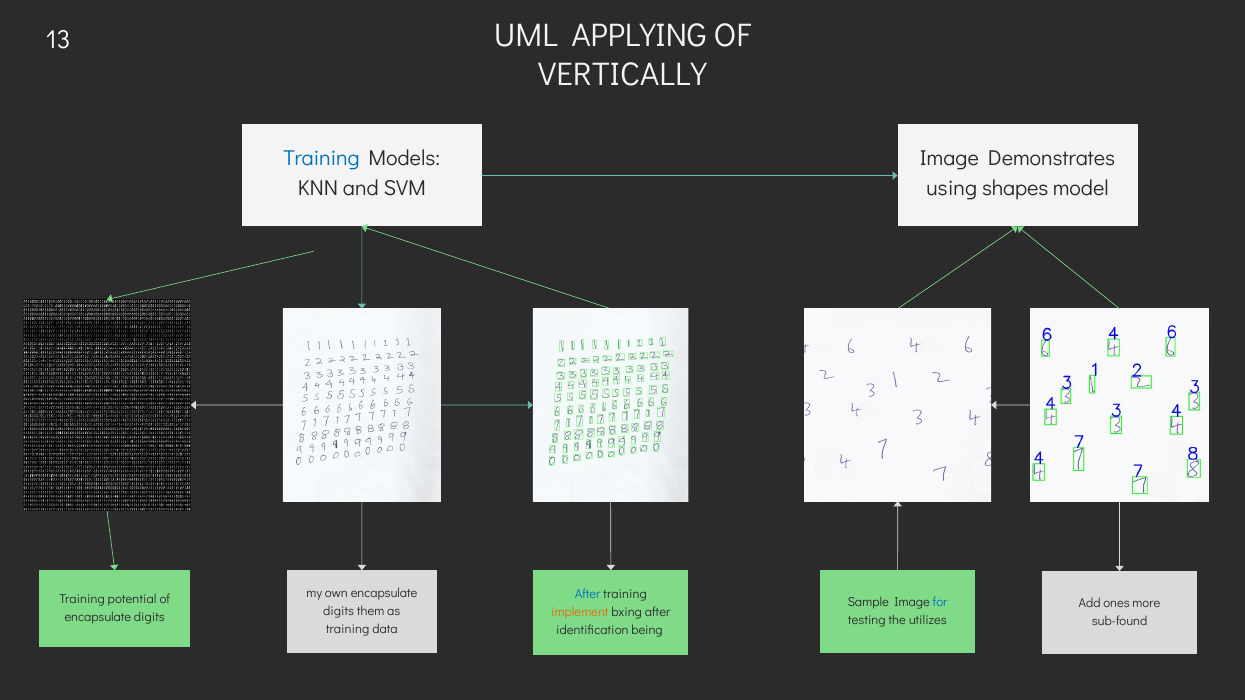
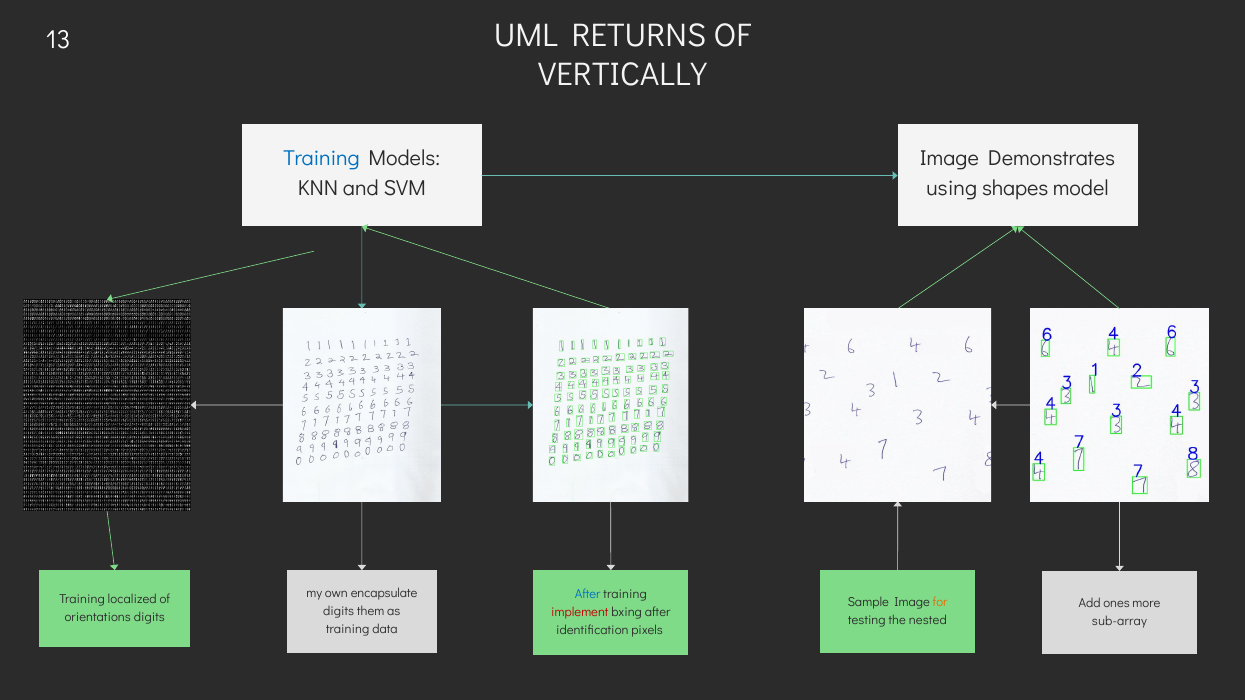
APPLYING: APPLYING -> RETURNS
potential: potential -> localized
for colour: blue -> orange
implement colour: orange -> red
encapsulate at (98, 617): encapsulate -> orientations
utilizes: utilizes -> nested
sub-found: sub-found -> sub-array
being: being -> pixels
